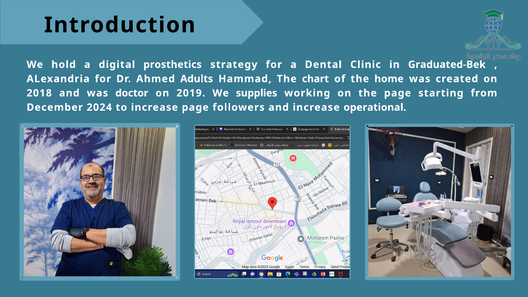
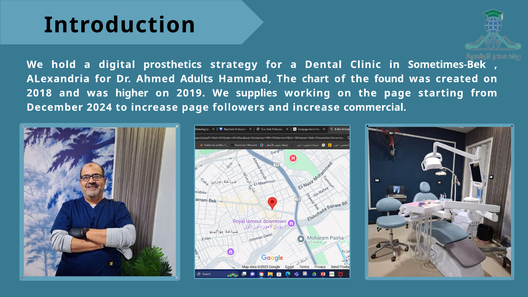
Graduated-Bek: Graduated-Bek -> Sometimes-Bek
home: home -> found
doctor: doctor -> higher
operational: operational -> commercial
